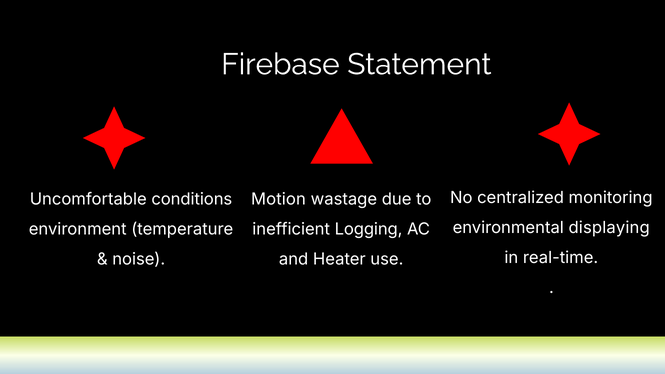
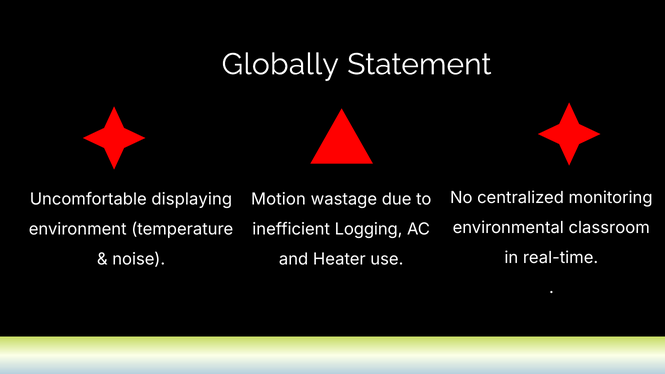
Firebase: Firebase -> Globally
conditions: conditions -> displaying
displaying: displaying -> classroom
